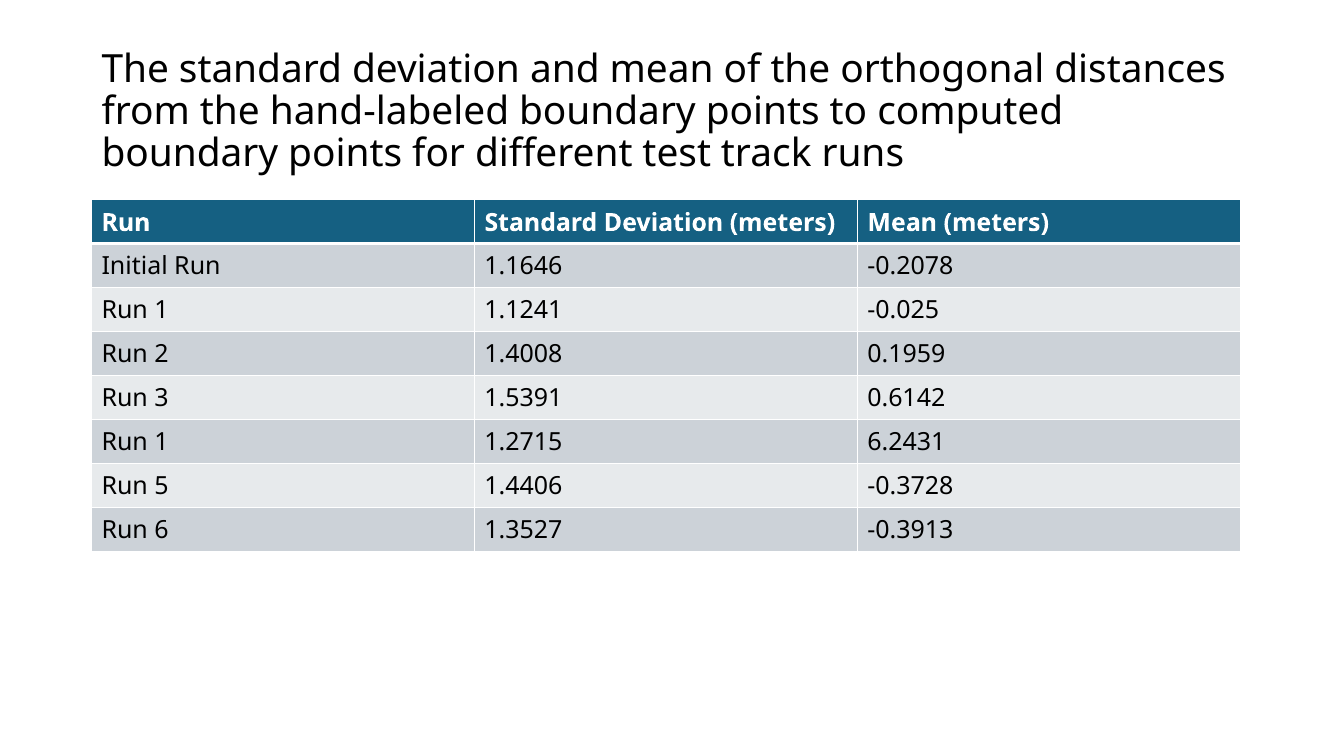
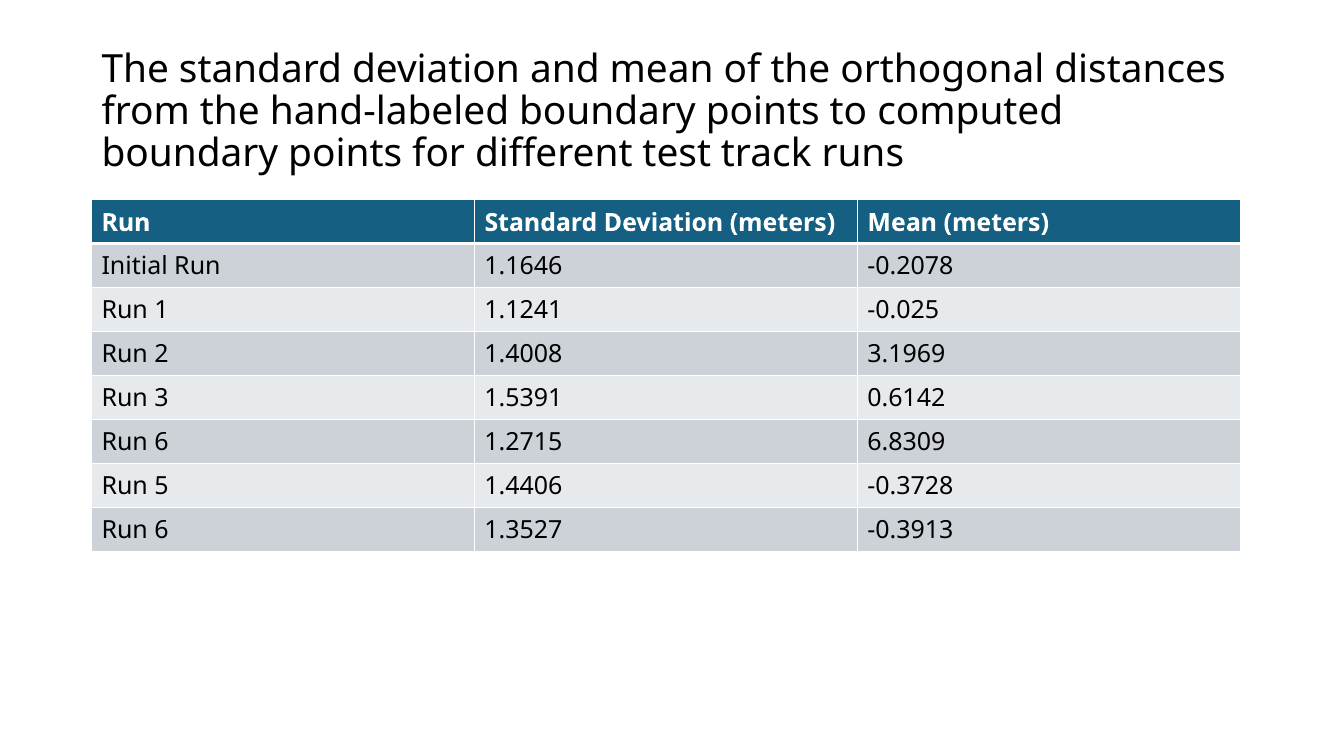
0.1959: 0.1959 -> 3.1969
1 at (161, 443): 1 -> 6
6.2431: 6.2431 -> 6.8309
